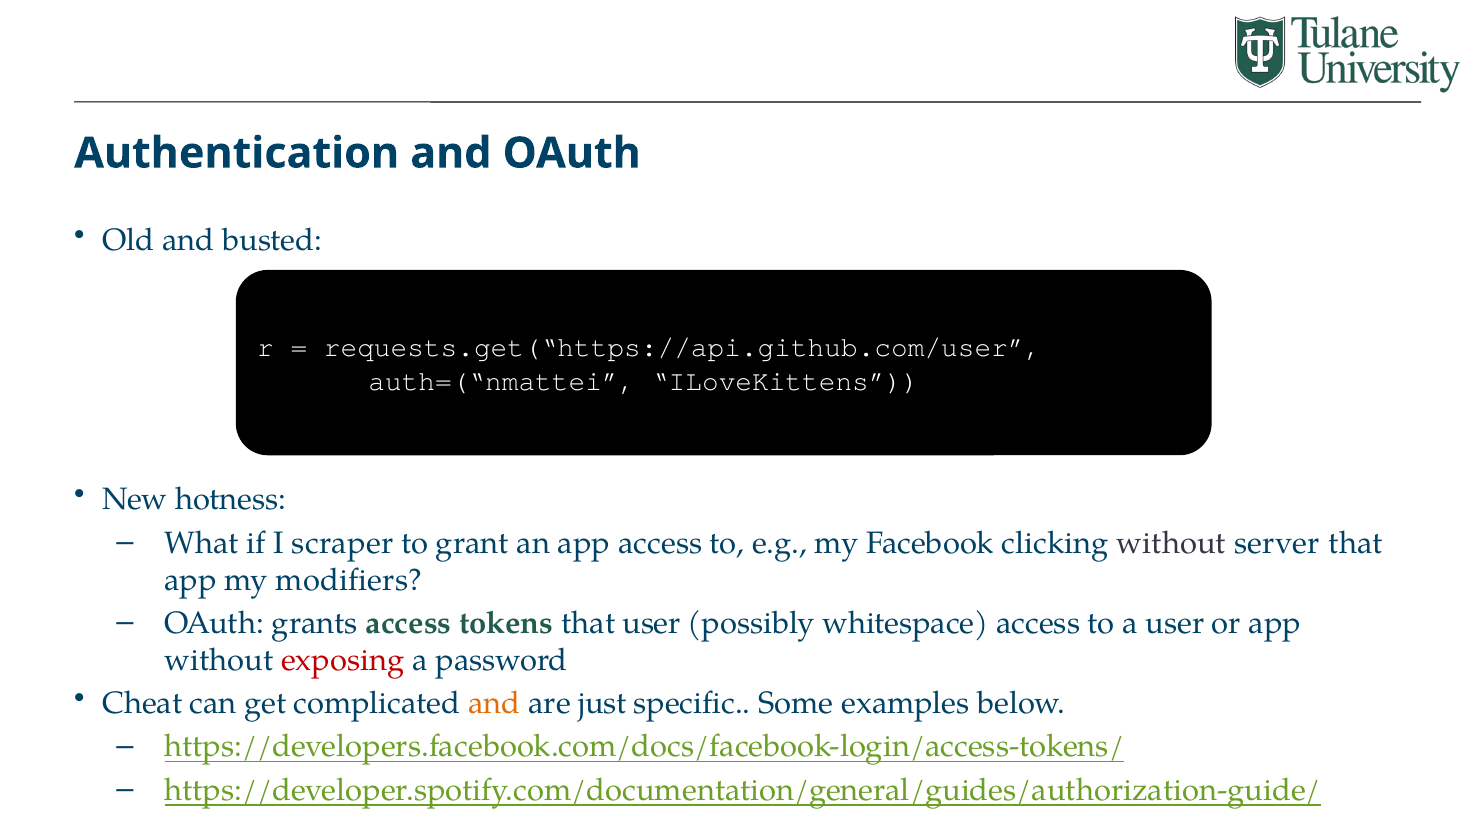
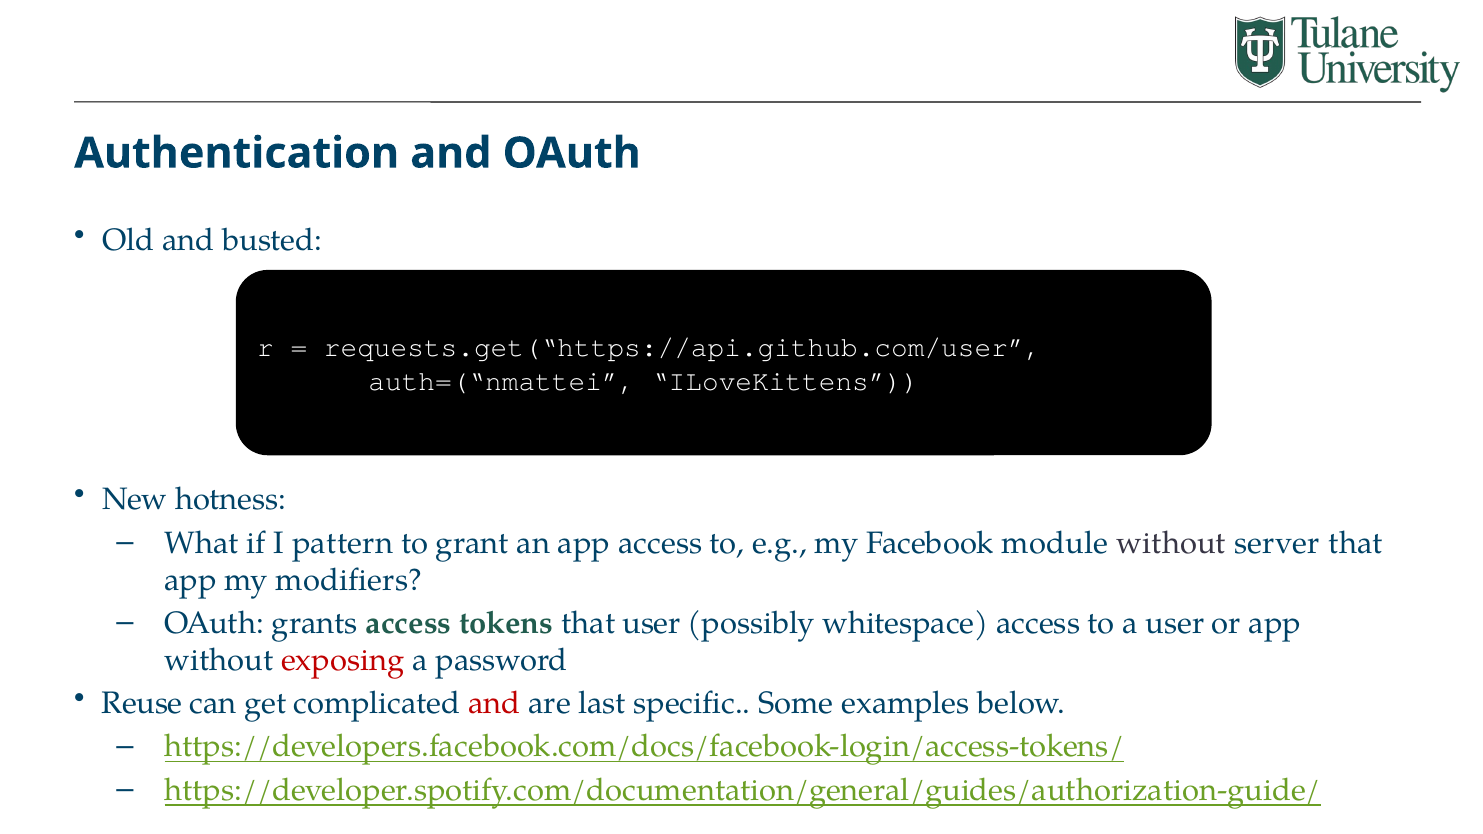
scraper: scraper -> pattern
clicking: clicking -> module
Cheat: Cheat -> Reuse
and at (495, 704) colour: orange -> red
just: just -> last
